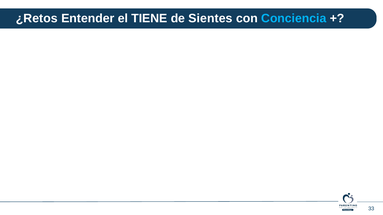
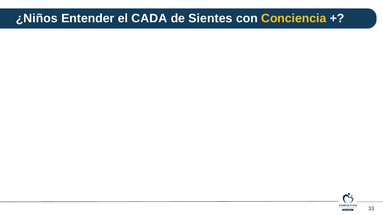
¿Retos: ¿Retos -> ¿Niños
TIENE: TIENE -> CADA
Conciencia colour: light blue -> yellow
